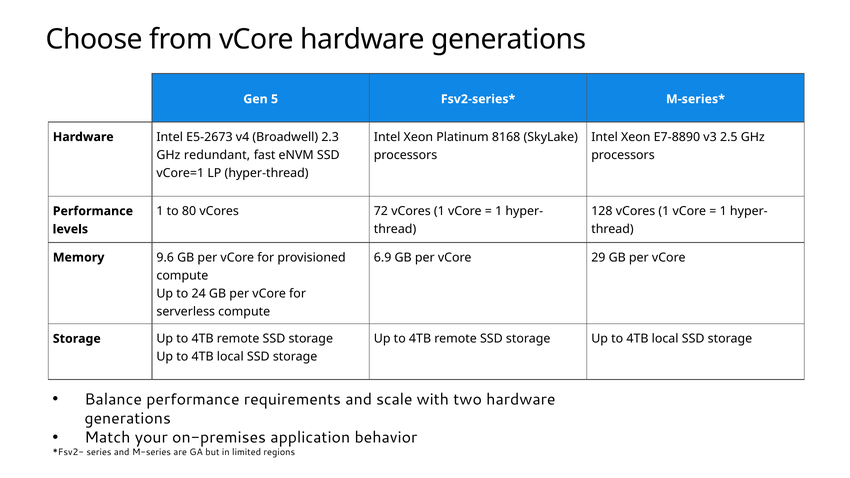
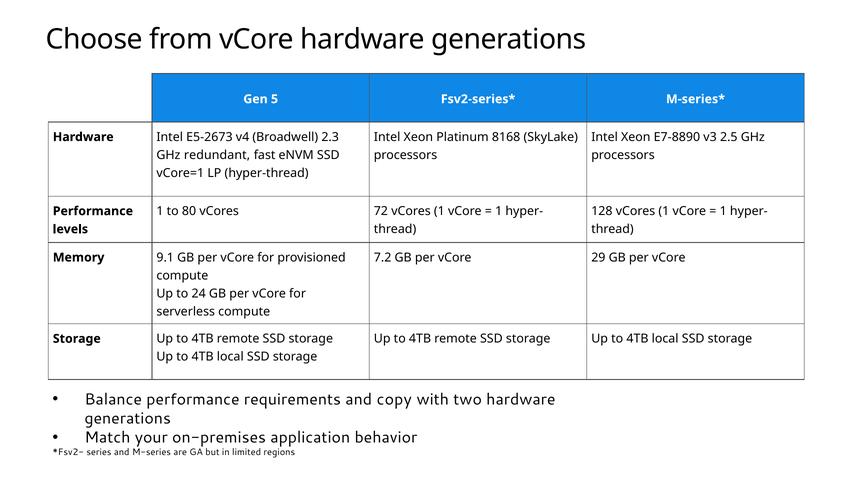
6.9: 6.9 -> 7.2
9.6: 9.6 -> 9.1
scale: scale -> copy
